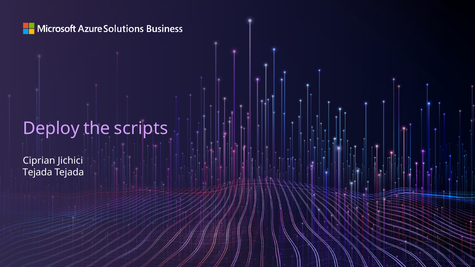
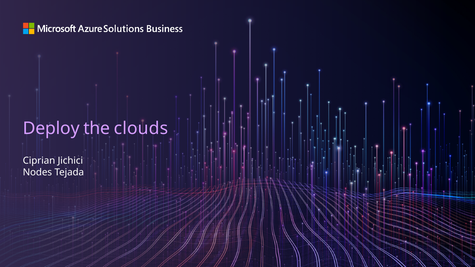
scripts: scripts -> clouds
Tejada at (37, 172): Tejada -> Nodes
